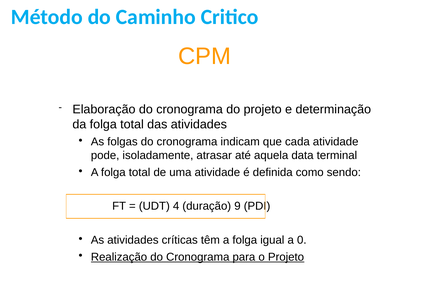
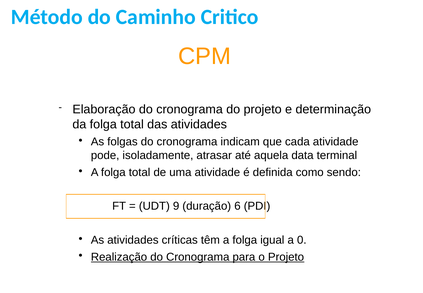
4: 4 -> 9
9: 9 -> 6
